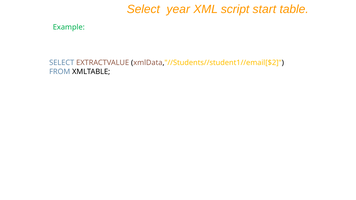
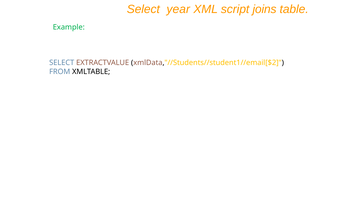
start: start -> joins
